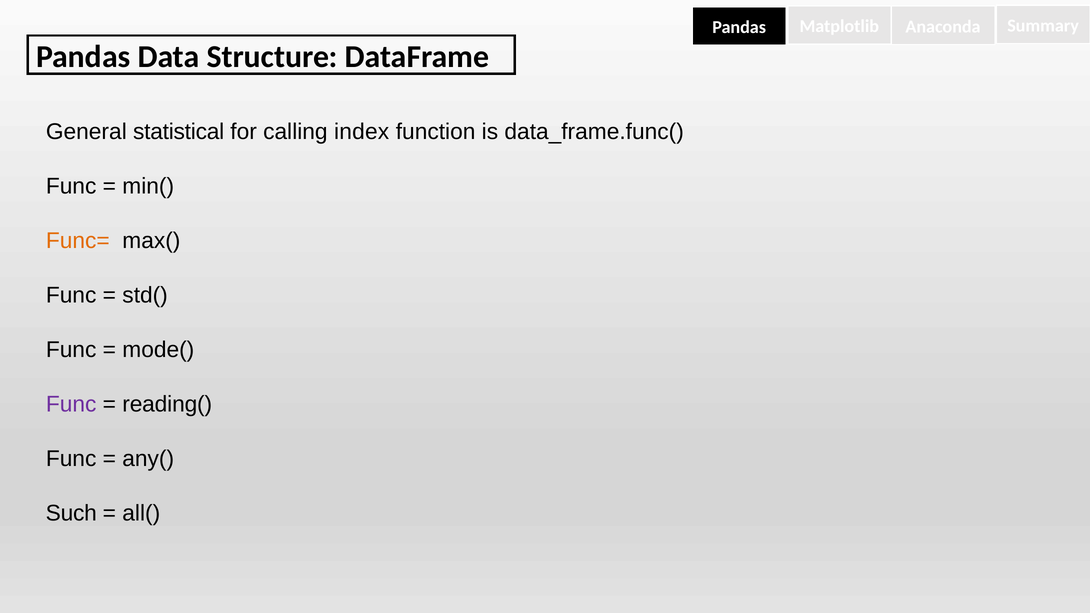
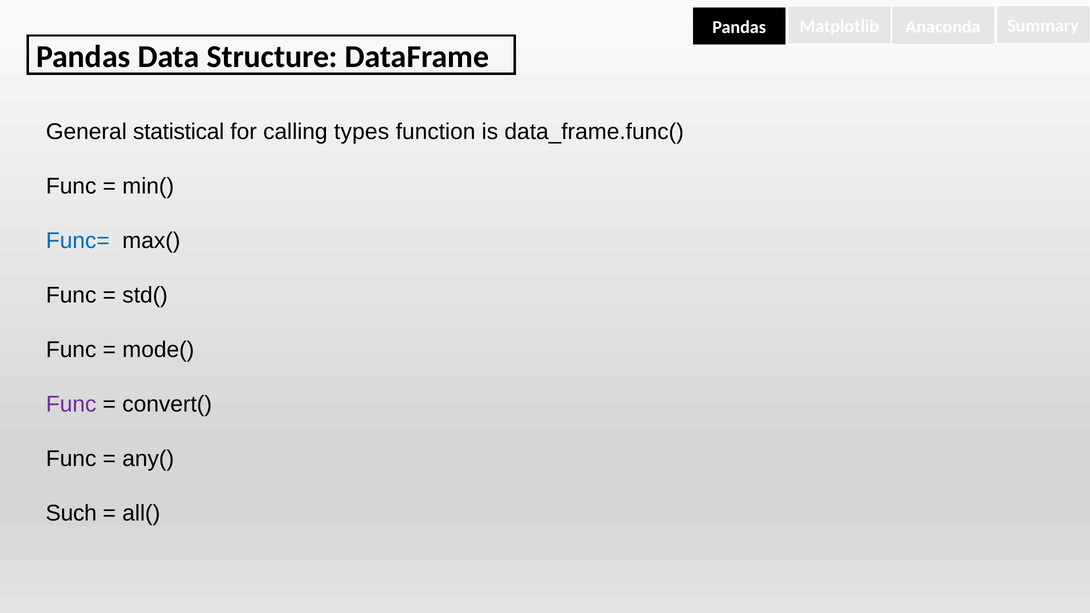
index: index -> types
Func= colour: orange -> blue
reading(: reading( -> convert(
